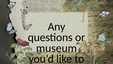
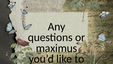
museum: museum -> maximus
